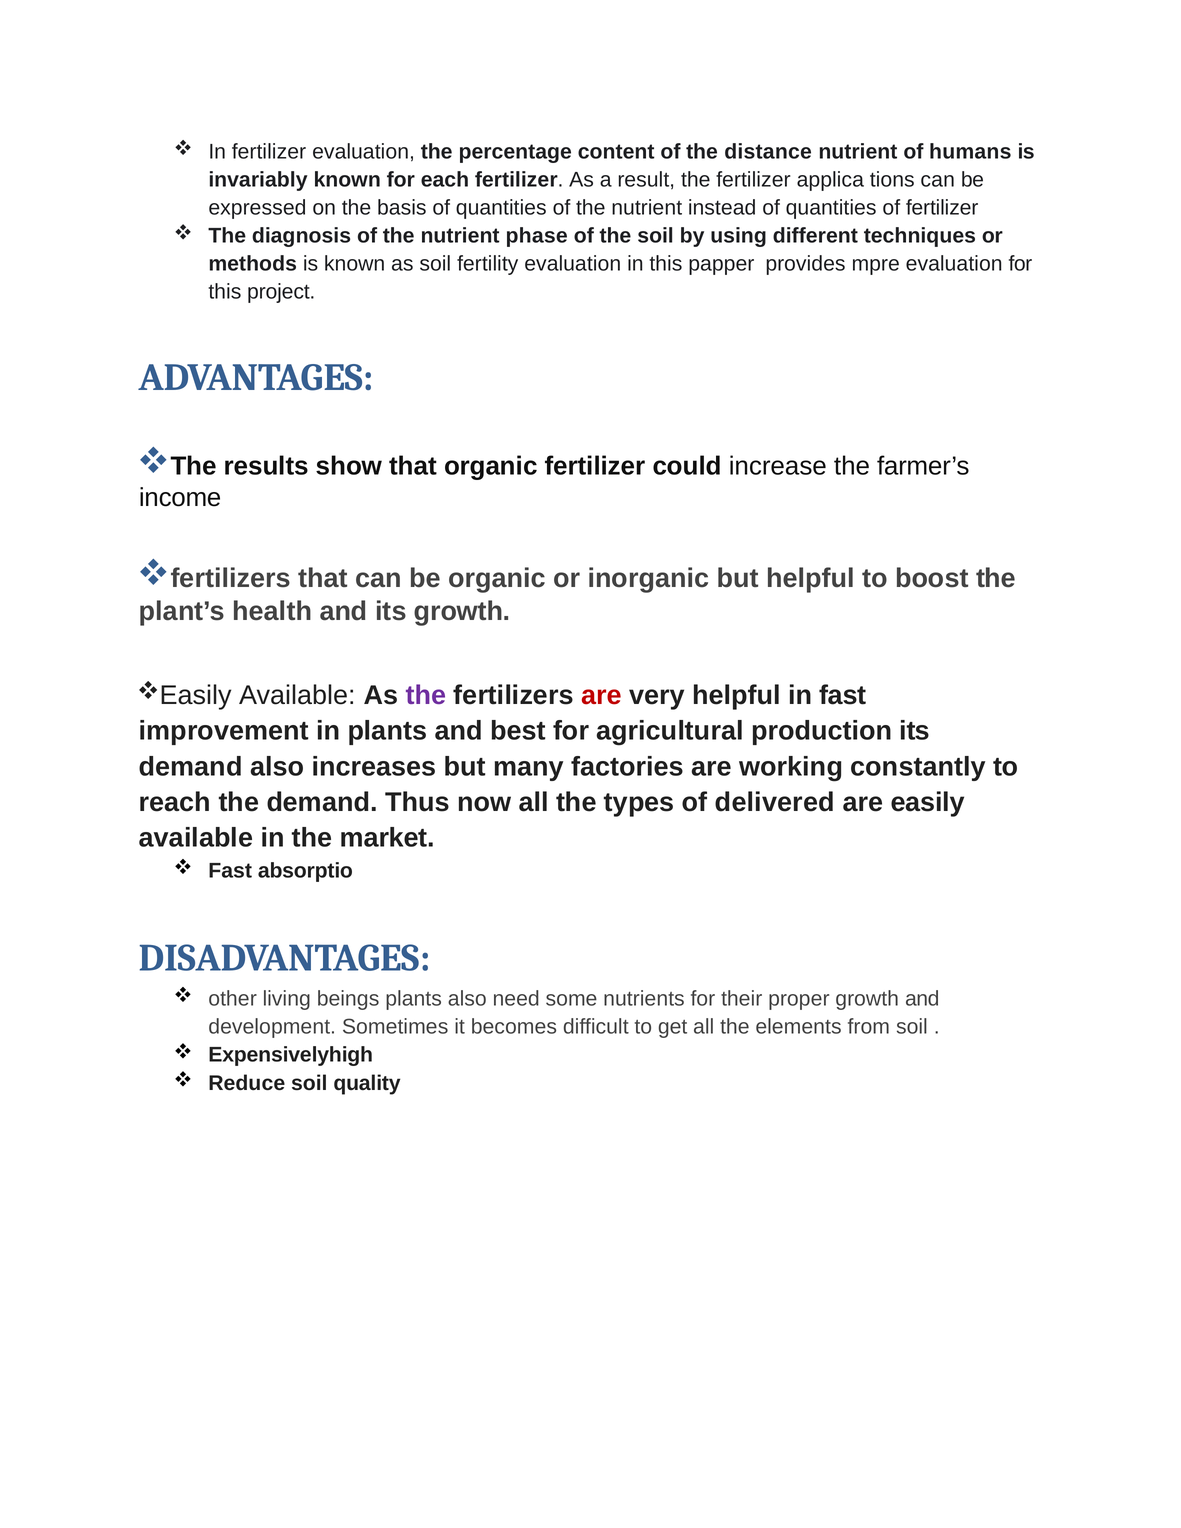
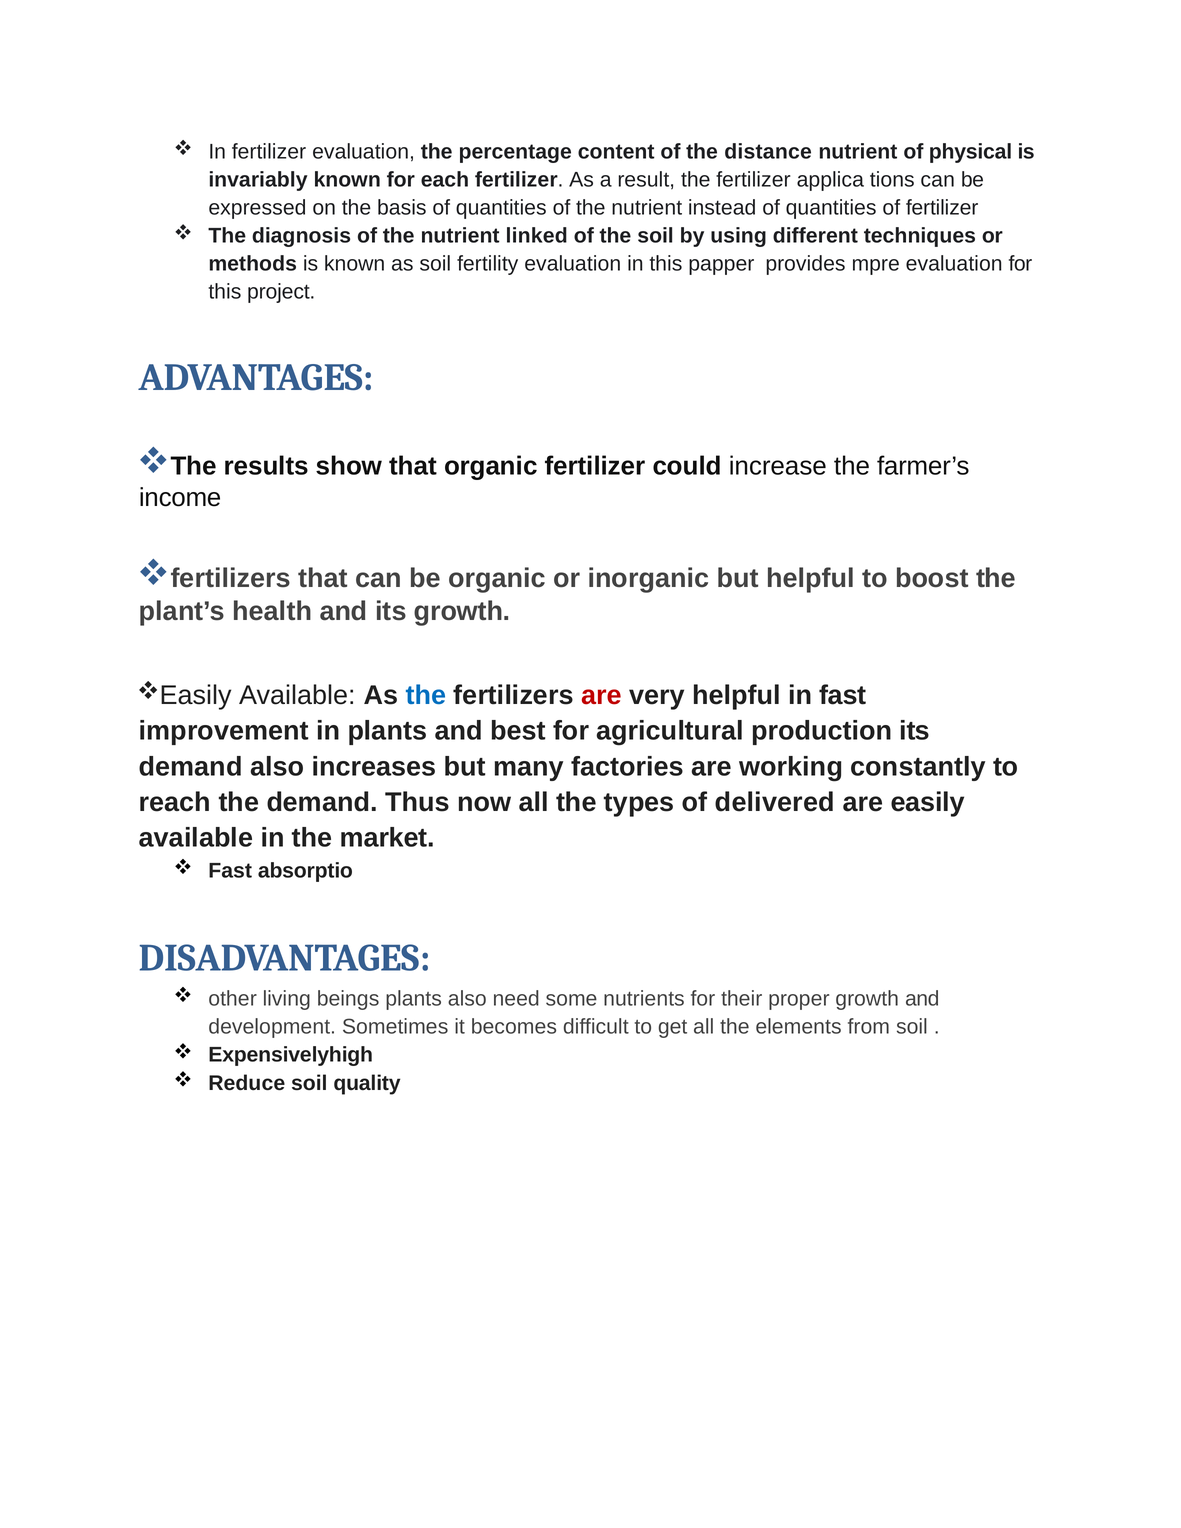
humans: humans -> physical
phase: phase -> linked
the at (426, 696) colour: purple -> blue
